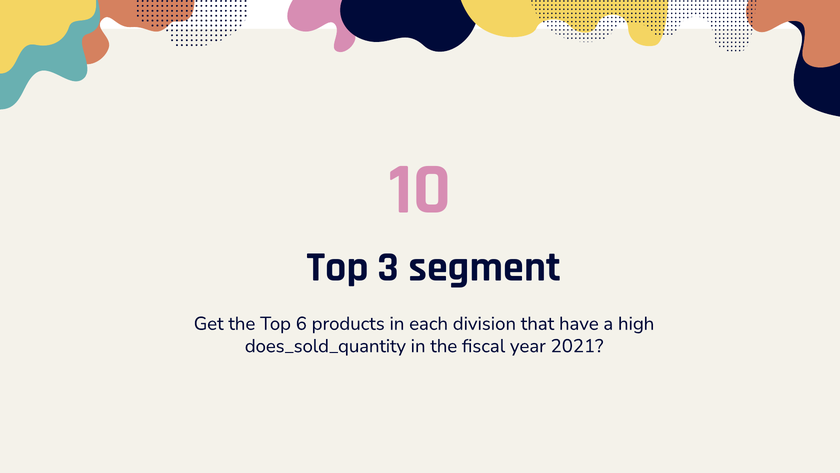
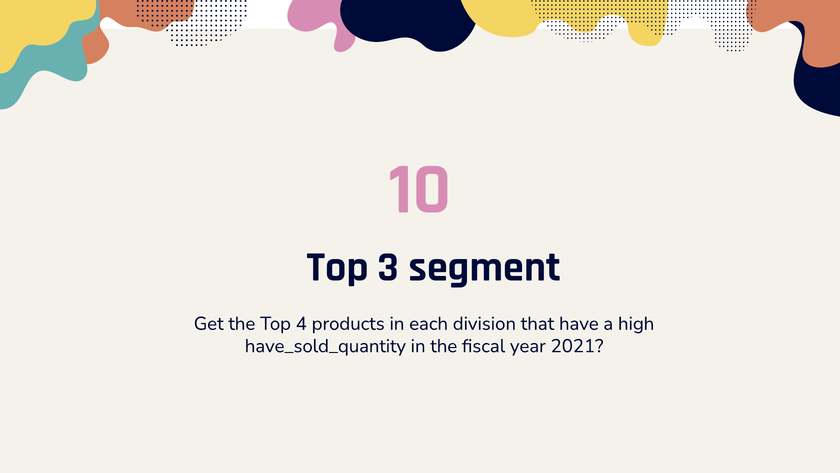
6: 6 -> 4
does_sold_quantity: does_sold_quantity -> have_sold_quantity
